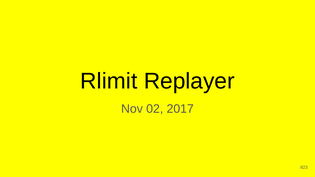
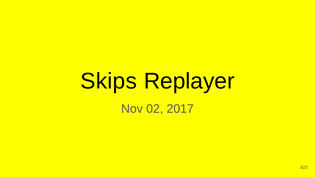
Rlimit: Rlimit -> Skips
